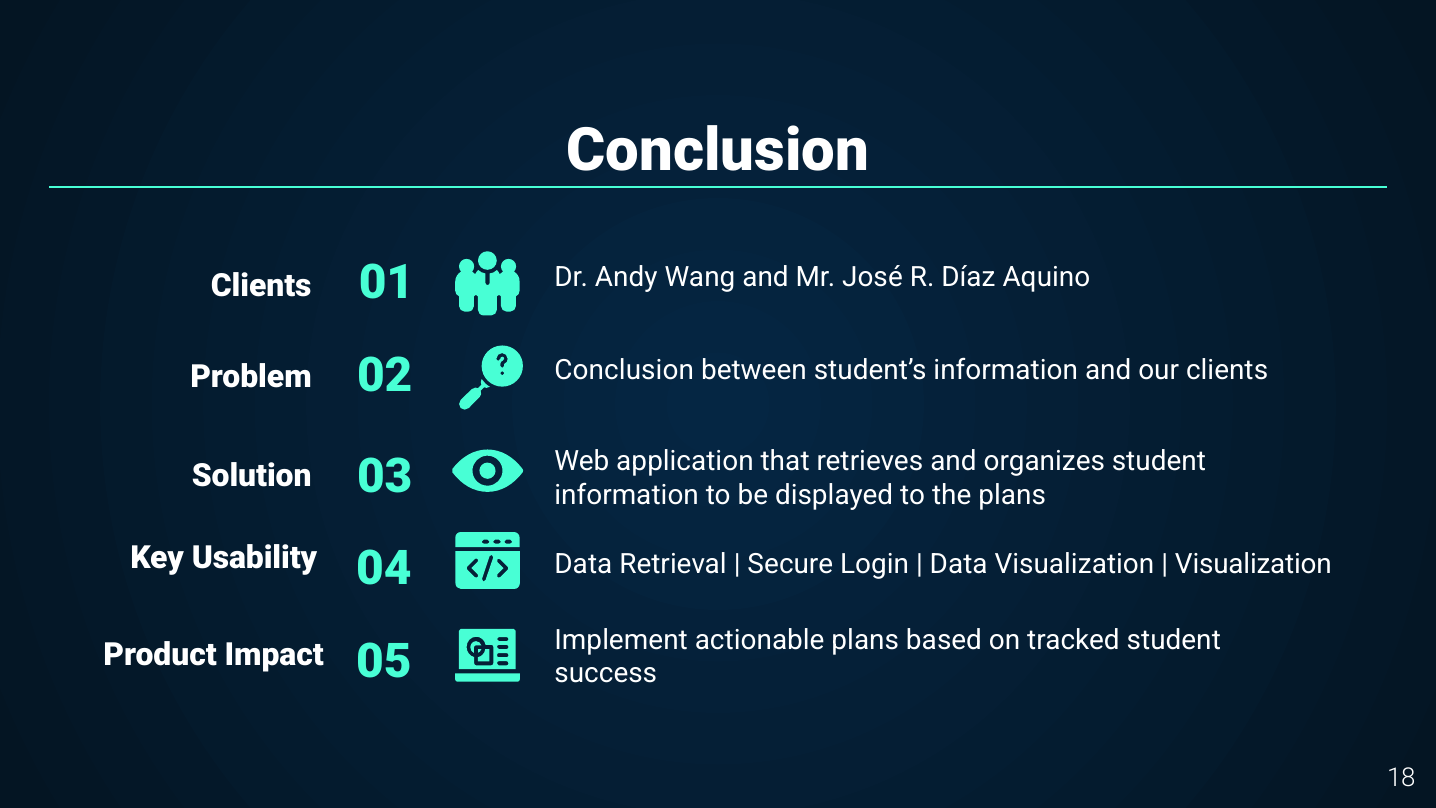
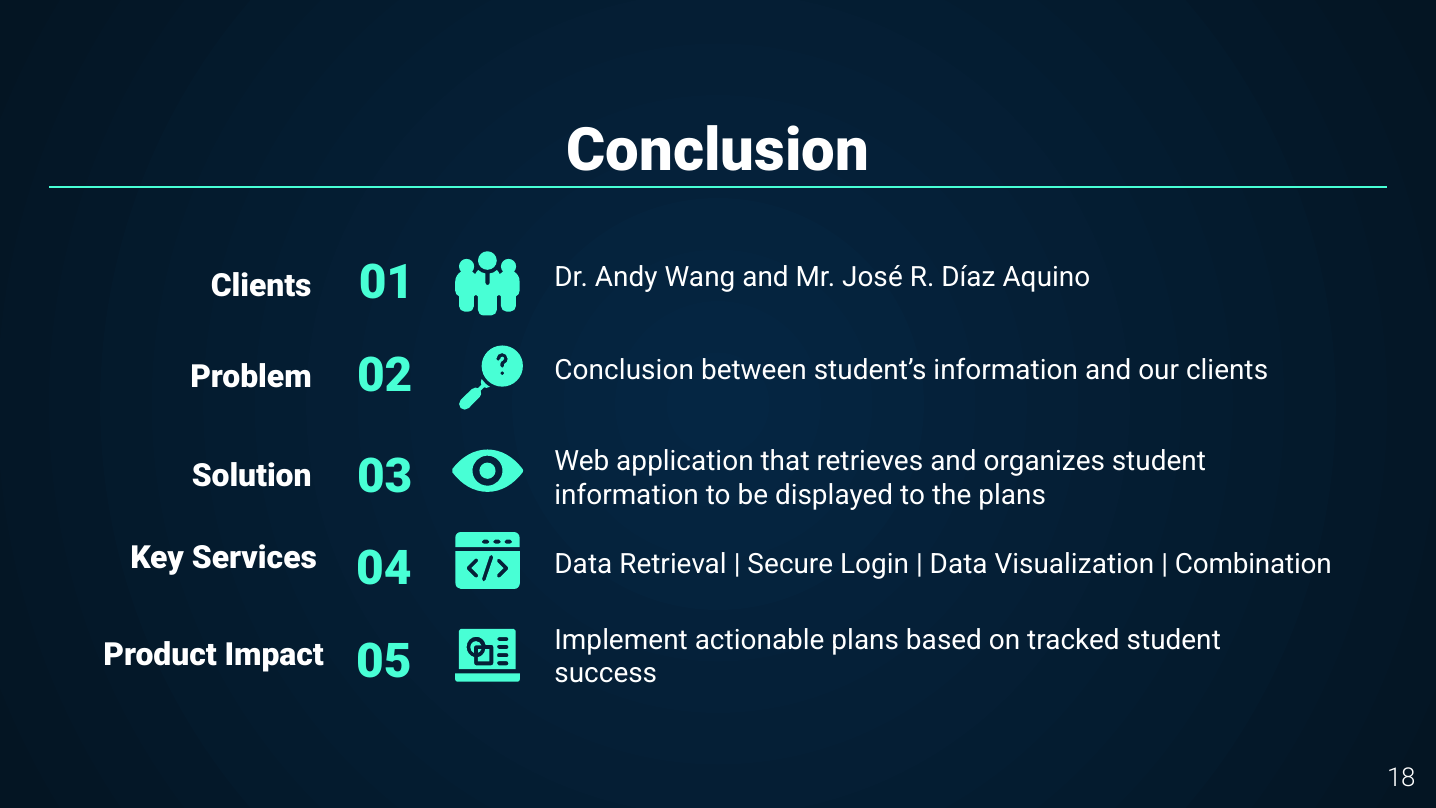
Usability: Usability -> Services
Visualization at (1253, 565): Visualization -> Combination
